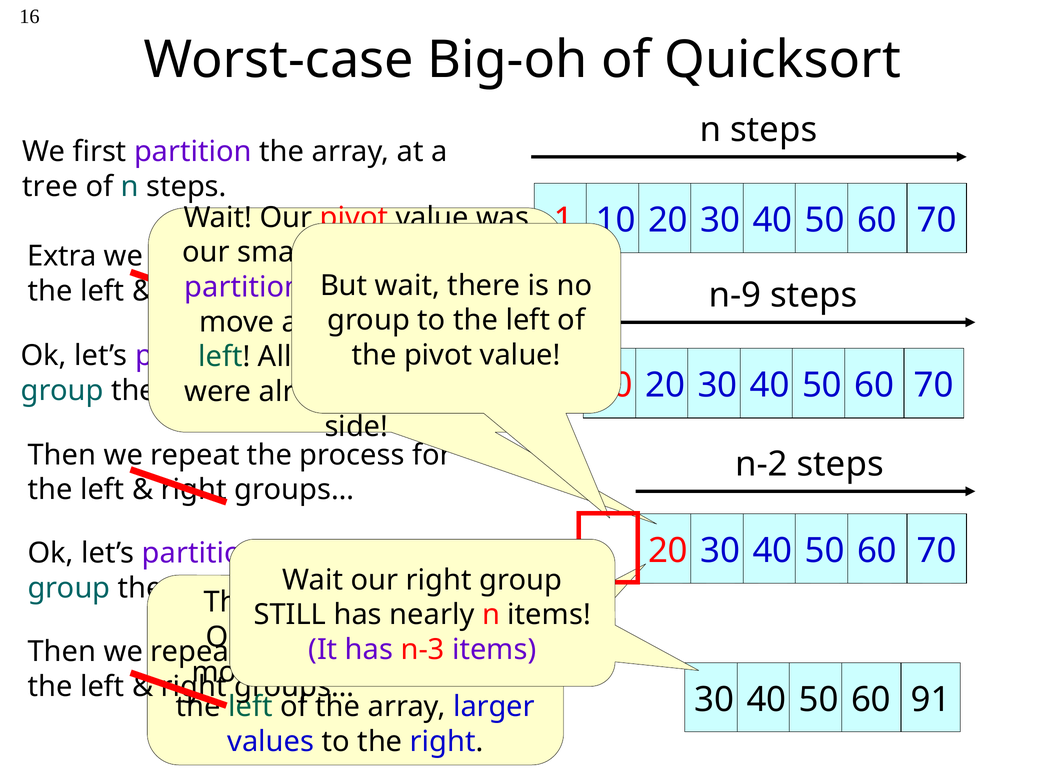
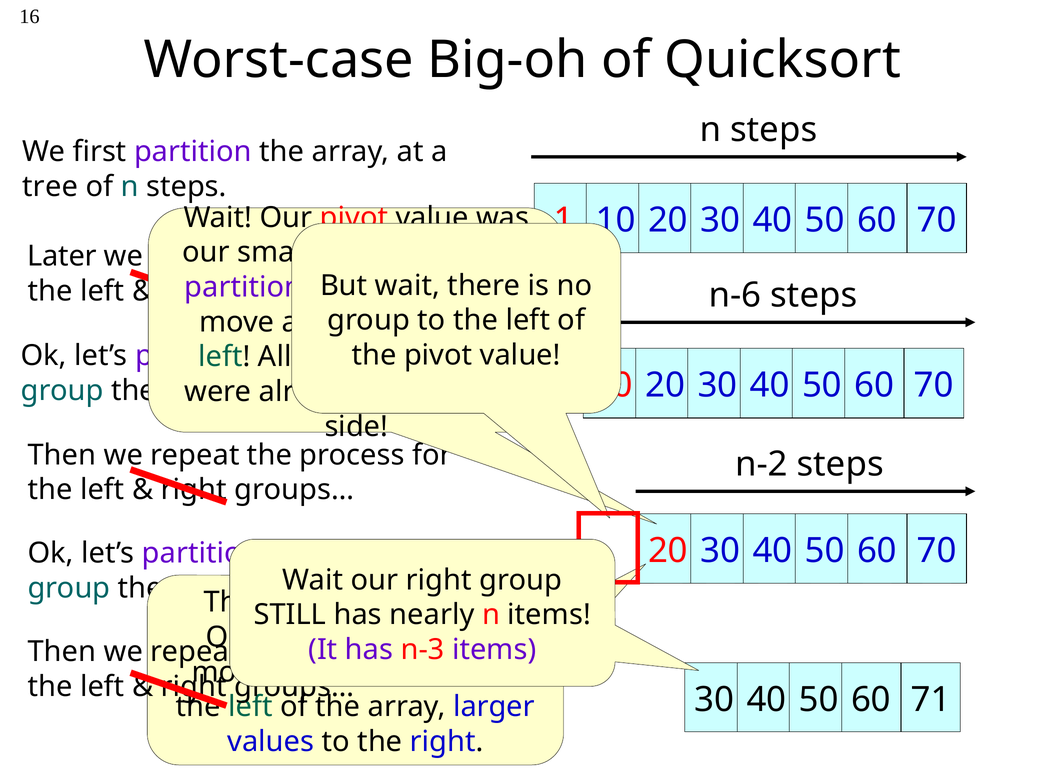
Extra: Extra -> Later
n-9: n-9 -> n-6
91: 91 -> 71
